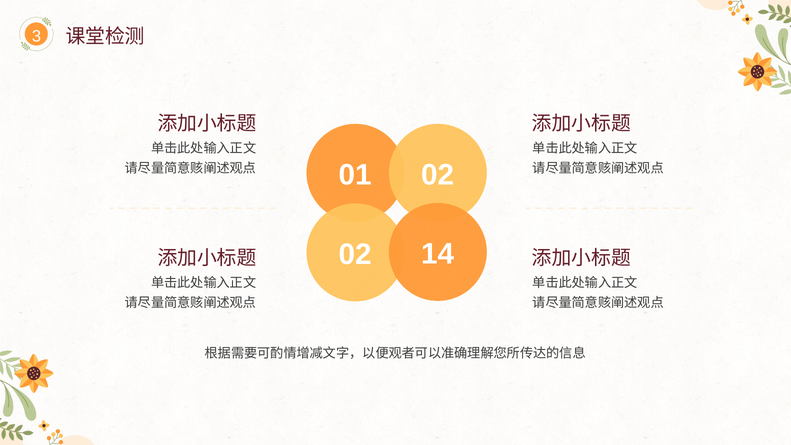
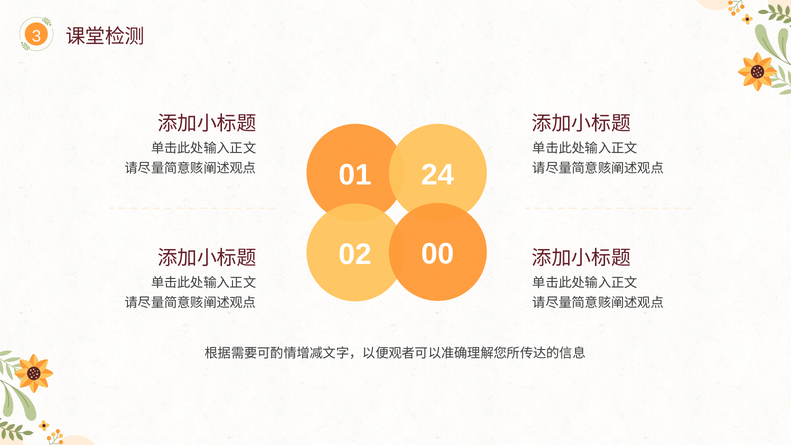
01 02: 02 -> 24
14: 14 -> 00
